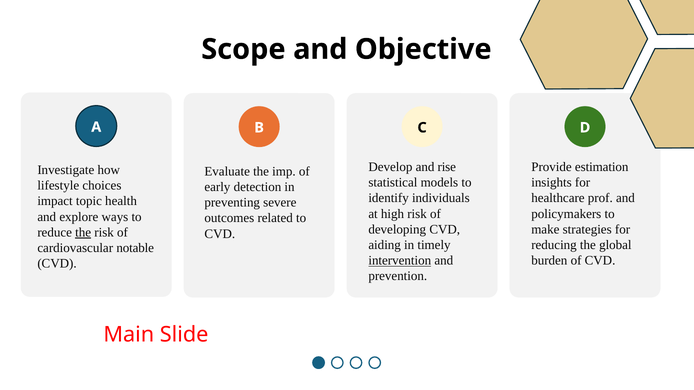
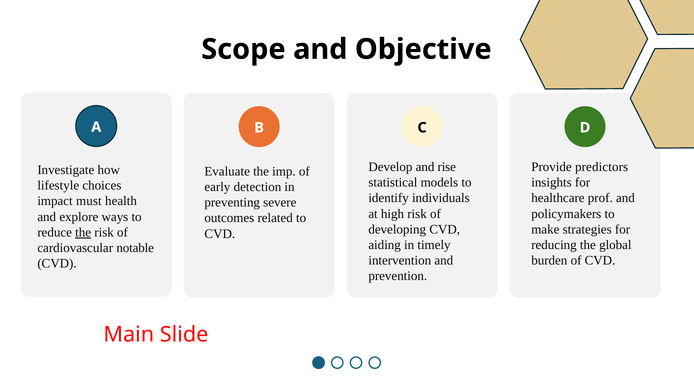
estimation: estimation -> predictors
topic: topic -> must
intervention underline: present -> none
